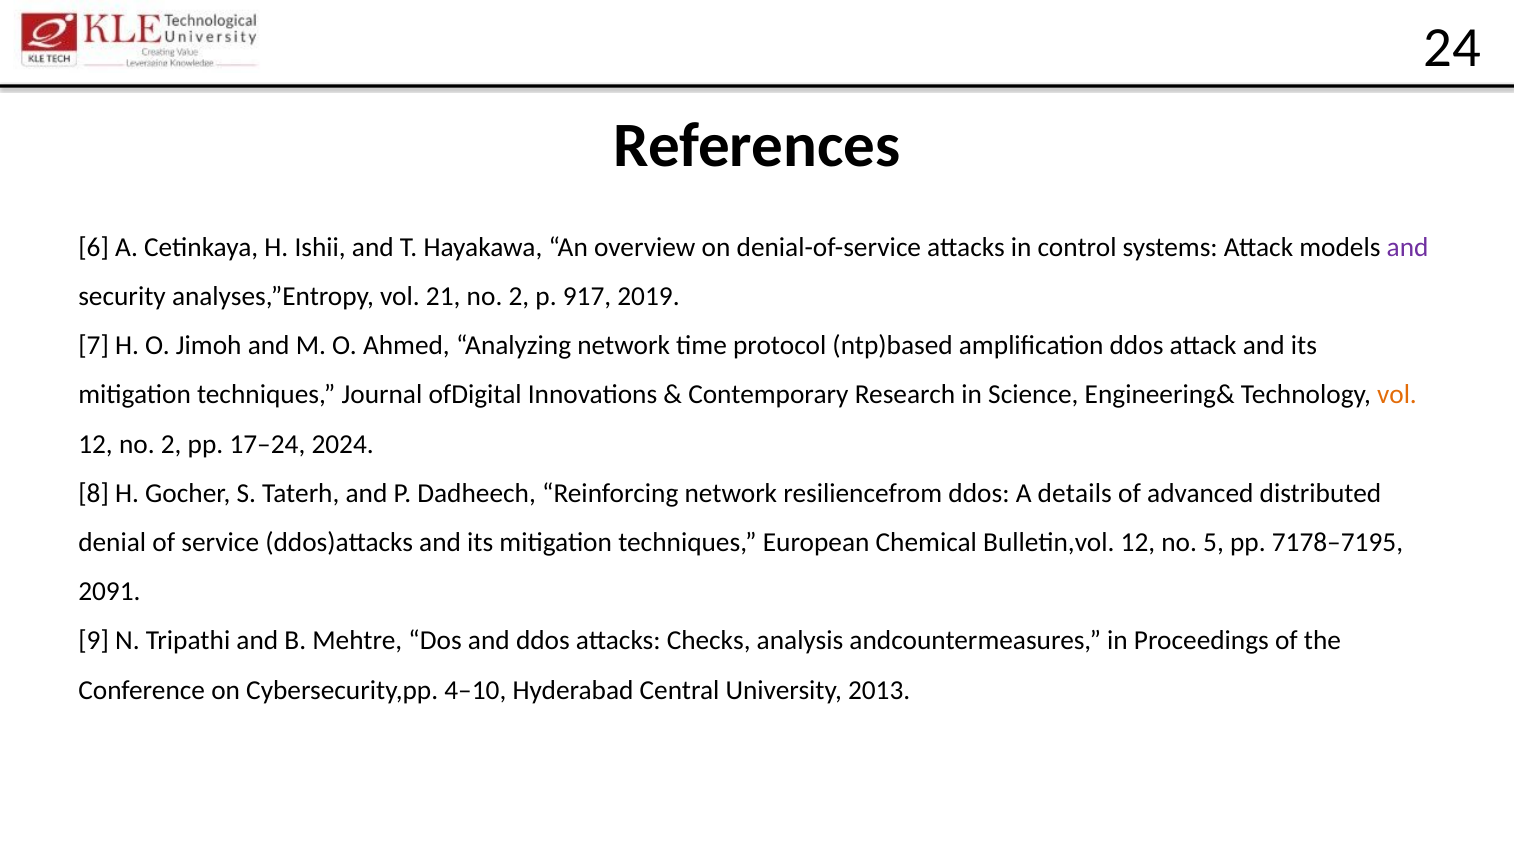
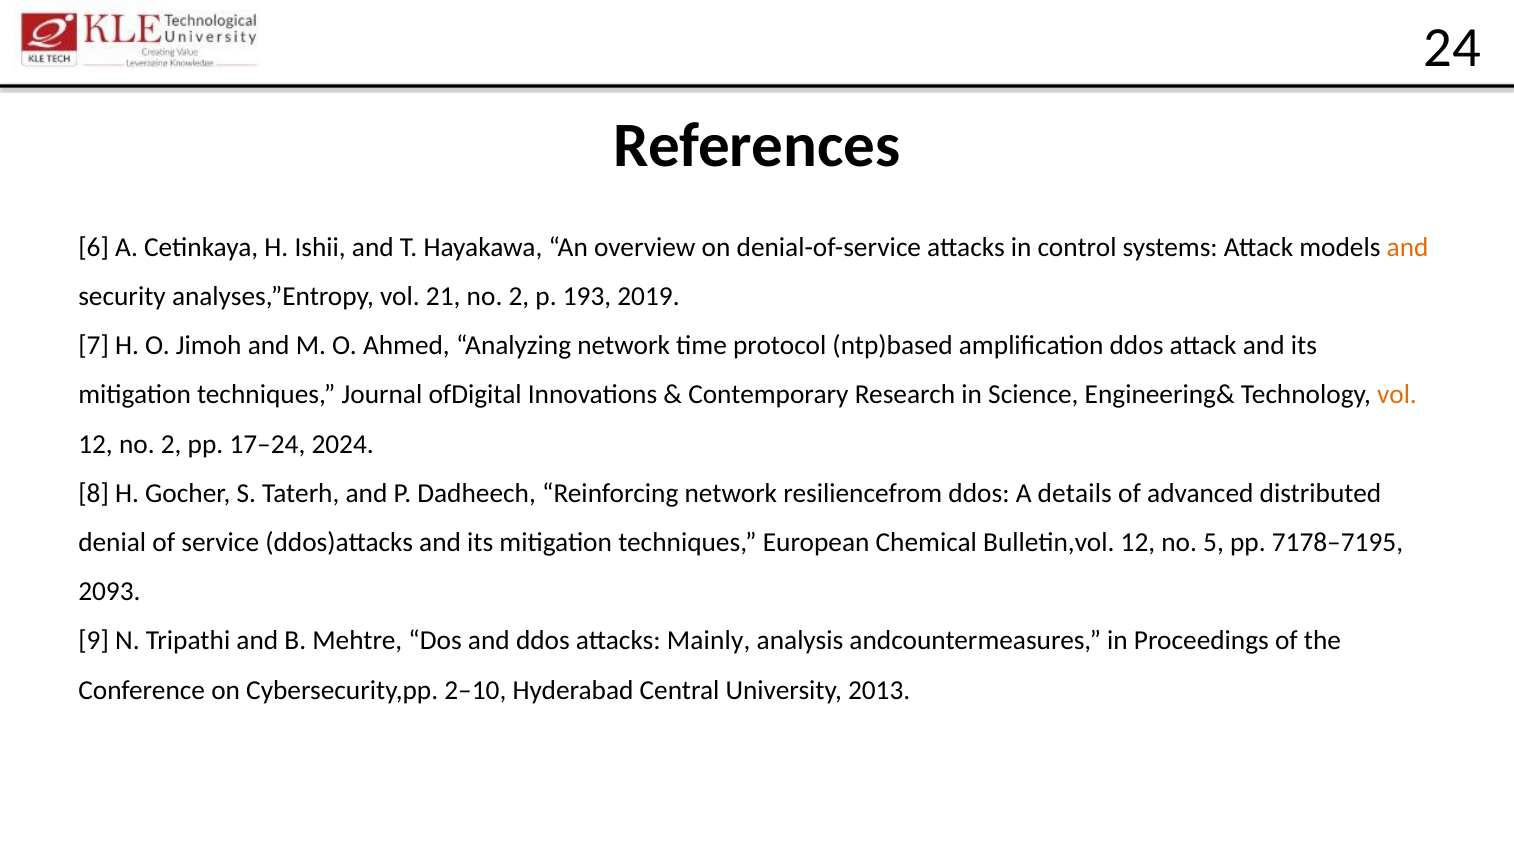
and at (1408, 247) colour: purple -> orange
917: 917 -> 193
2091: 2091 -> 2093
Checks: Checks -> Mainly
4–10: 4–10 -> 2–10
